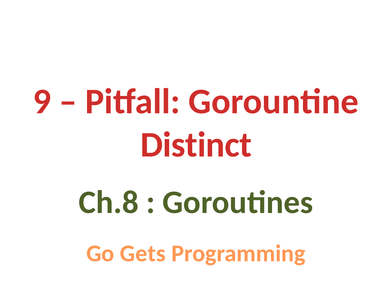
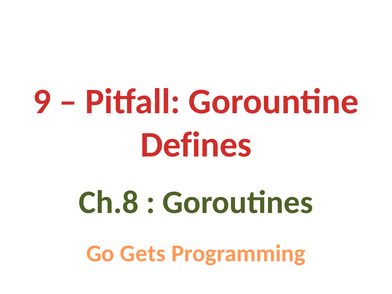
Distinct: Distinct -> Defines
